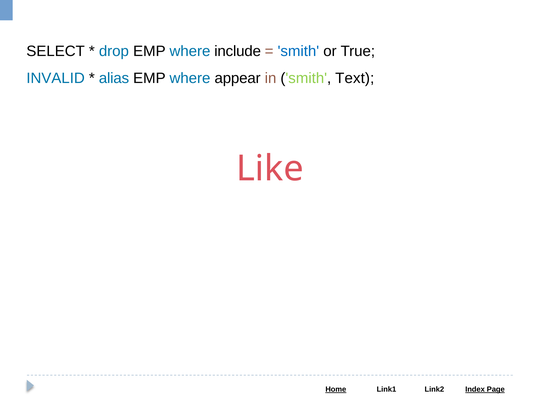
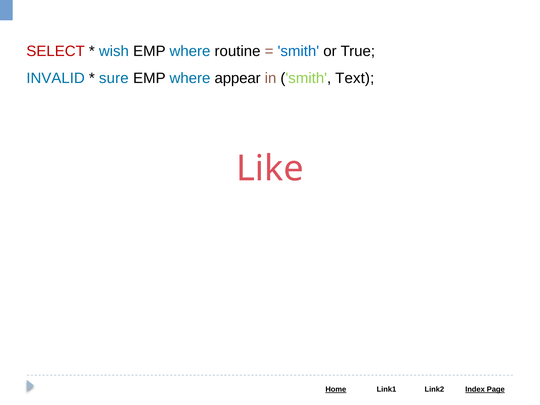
SELECT colour: black -> red
drop: drop -> wish
include: include -> routine
alias: alias -> sure
